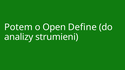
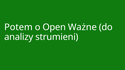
Define: Define -> Ważne
